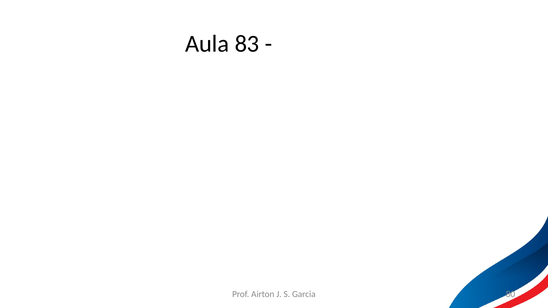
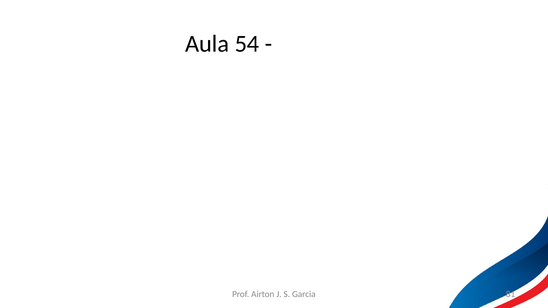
83: 83 -> 54
80: 80 -> 81
